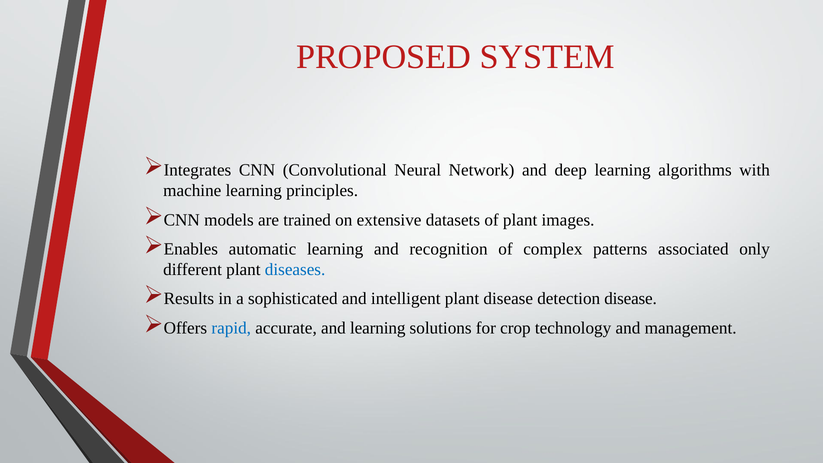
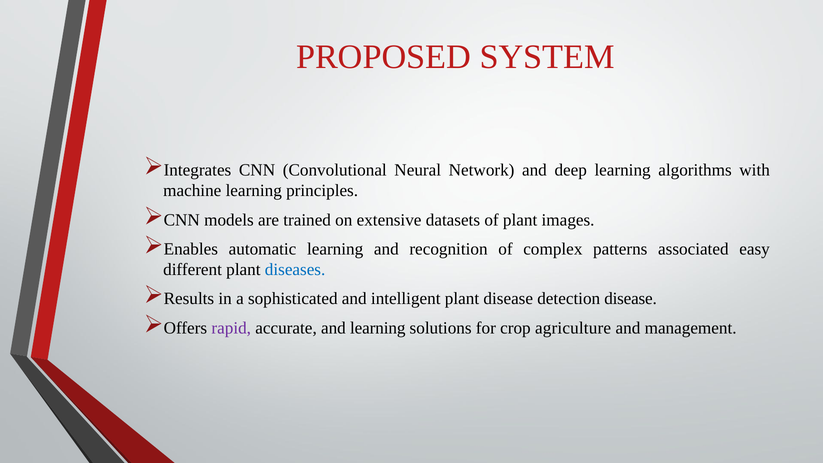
only: only -> easy
rapid colour: blue -> purple
technology: technology -> agriculture
